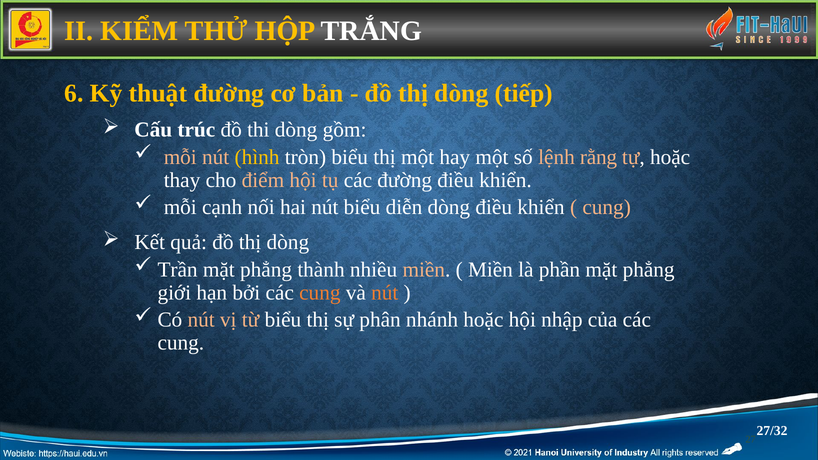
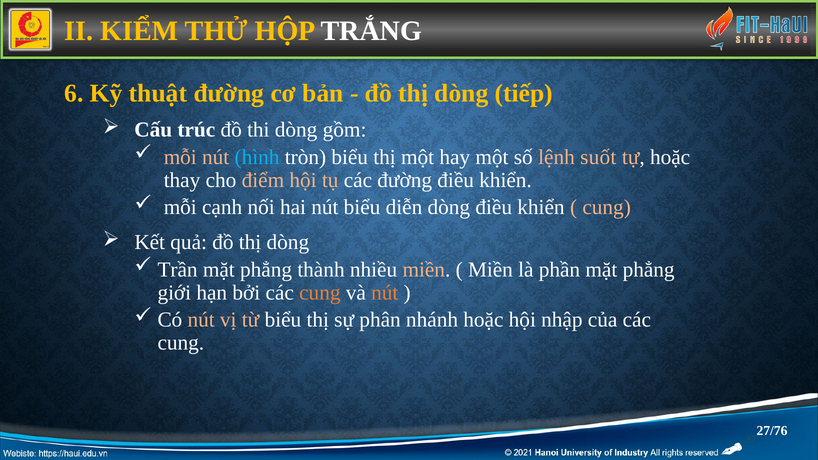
hình colour: yellow -> light blue
rằng: rằng -> suốt
27/32: 27/32 -> 27/76
